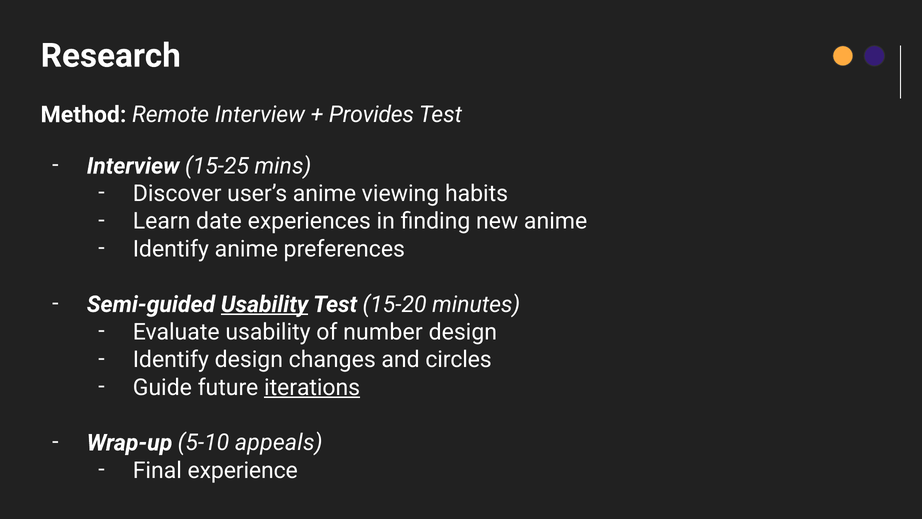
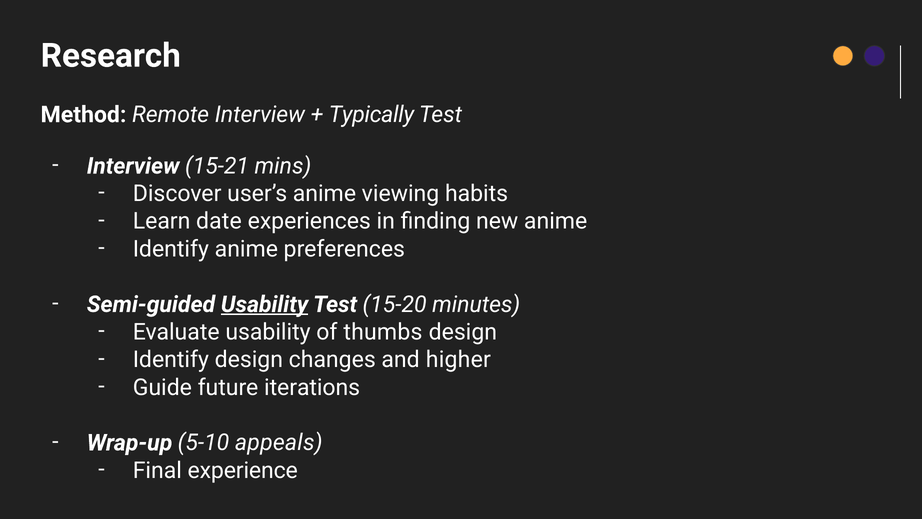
Provides: Provides -> Typically
15-25: 15-25 -> 15-21
number: number -> thumbs
circles: circles -> higher
iterations underline: present -> none
